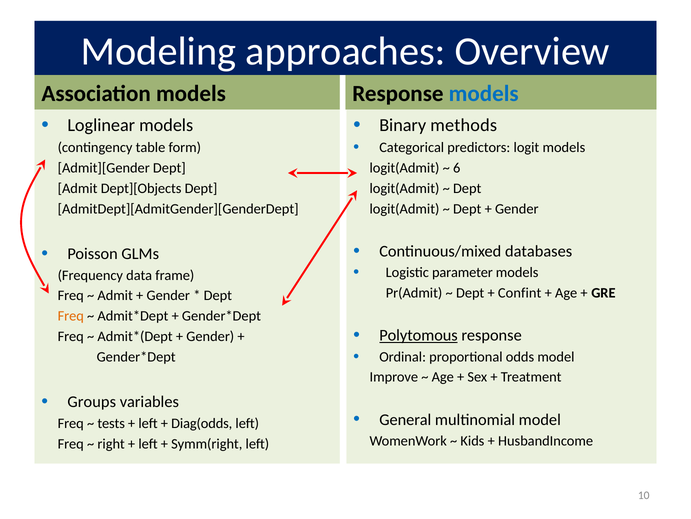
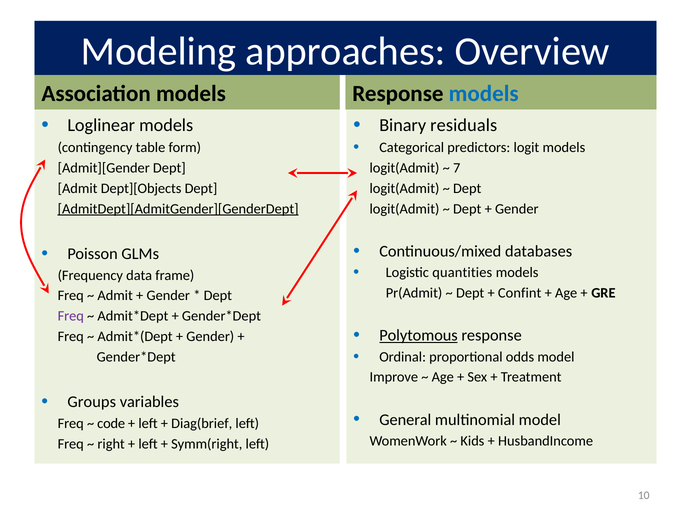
methods: methods -> residuals
6: 6 -> 7
AdmitDept][AdmitGender][GenderDept underline: none -> present
parameter: parameter -> quantities
Freq at (71, 316) colour: orange -> purple
tests: tests -> code
Diag(odds: Diag(odds -> Diag(brief
